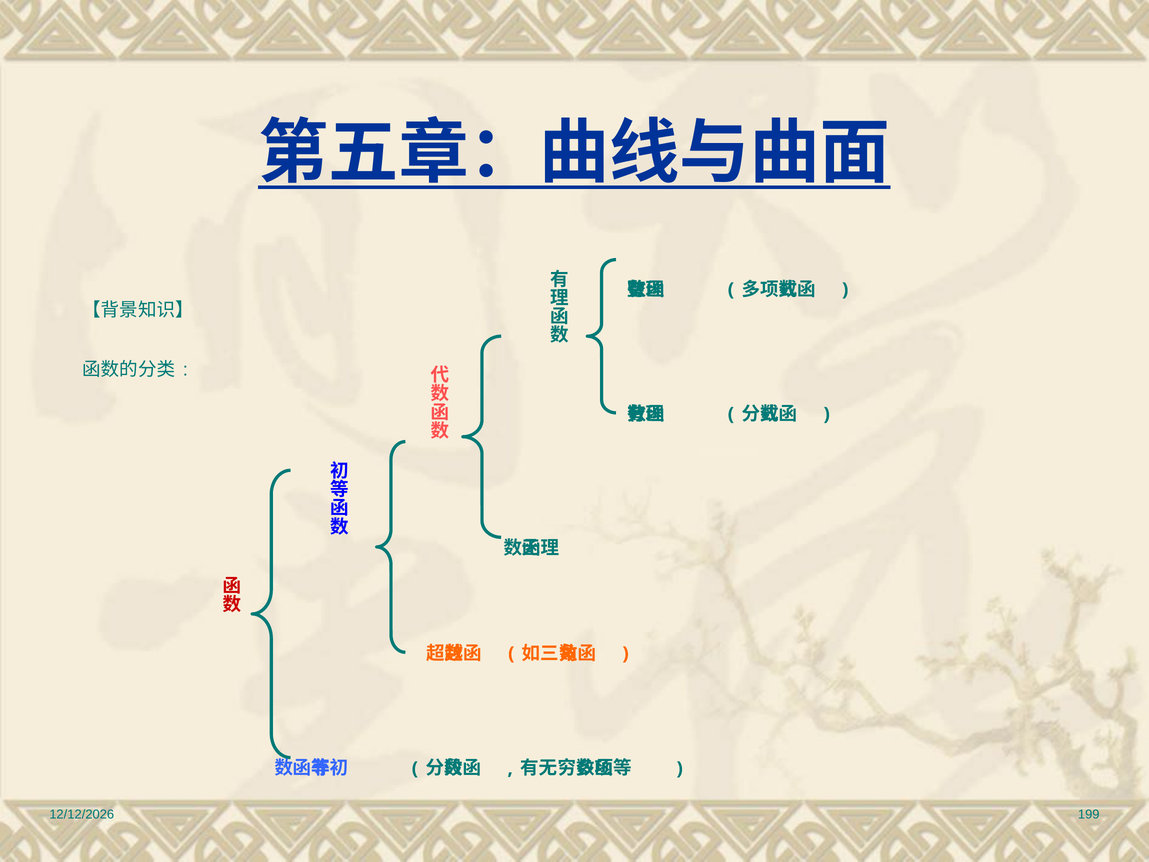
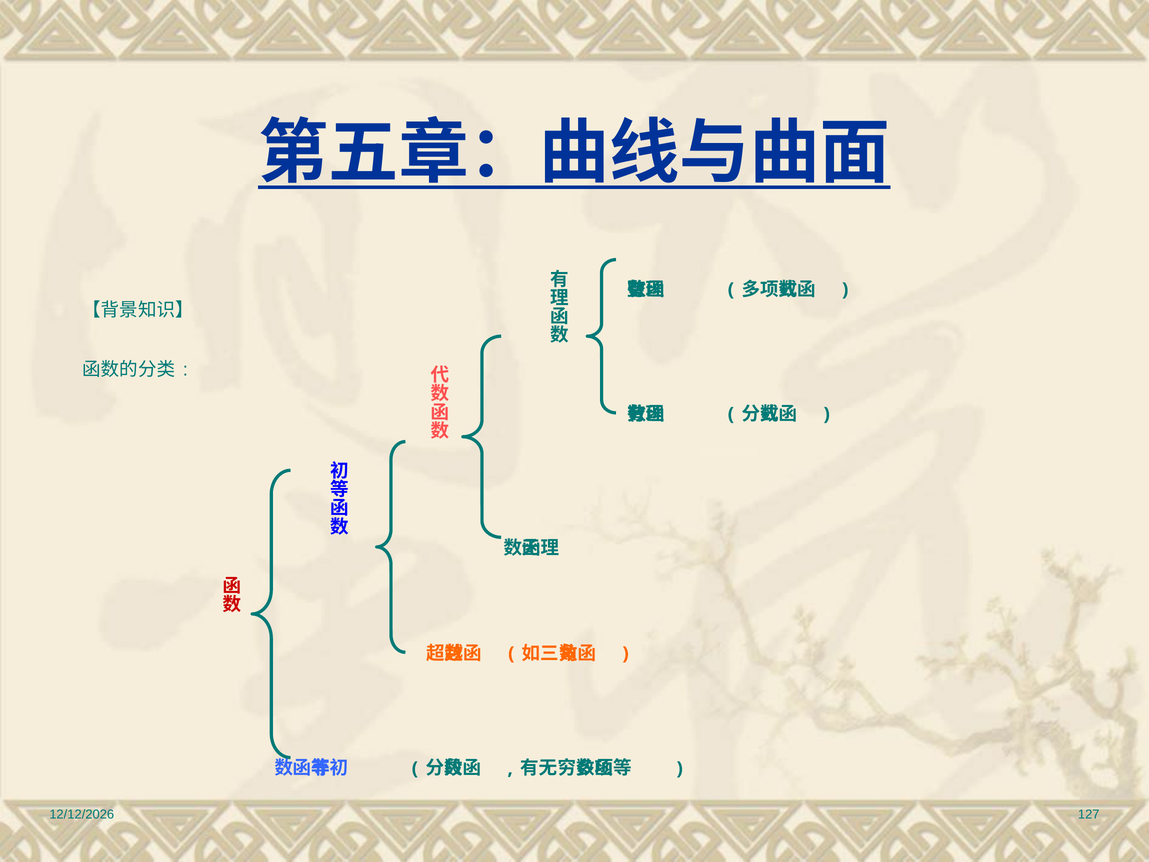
199: 199 -> 127
